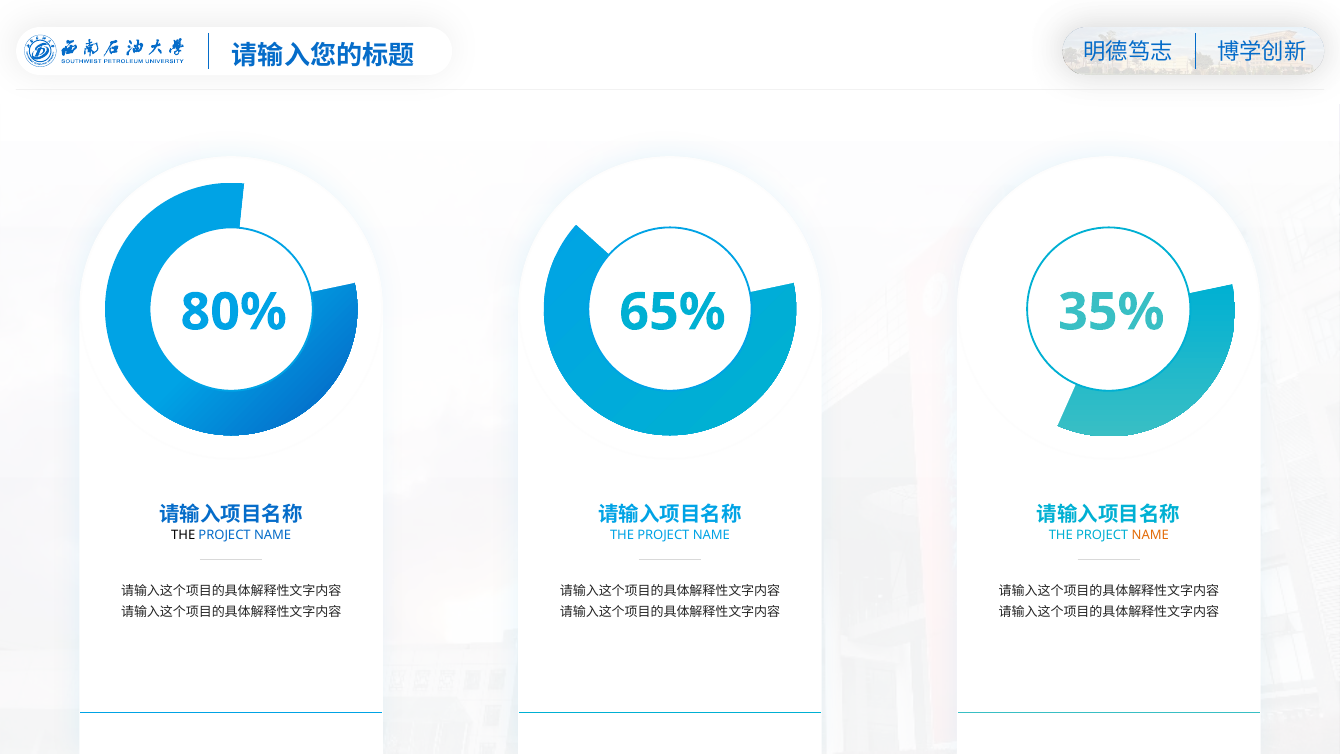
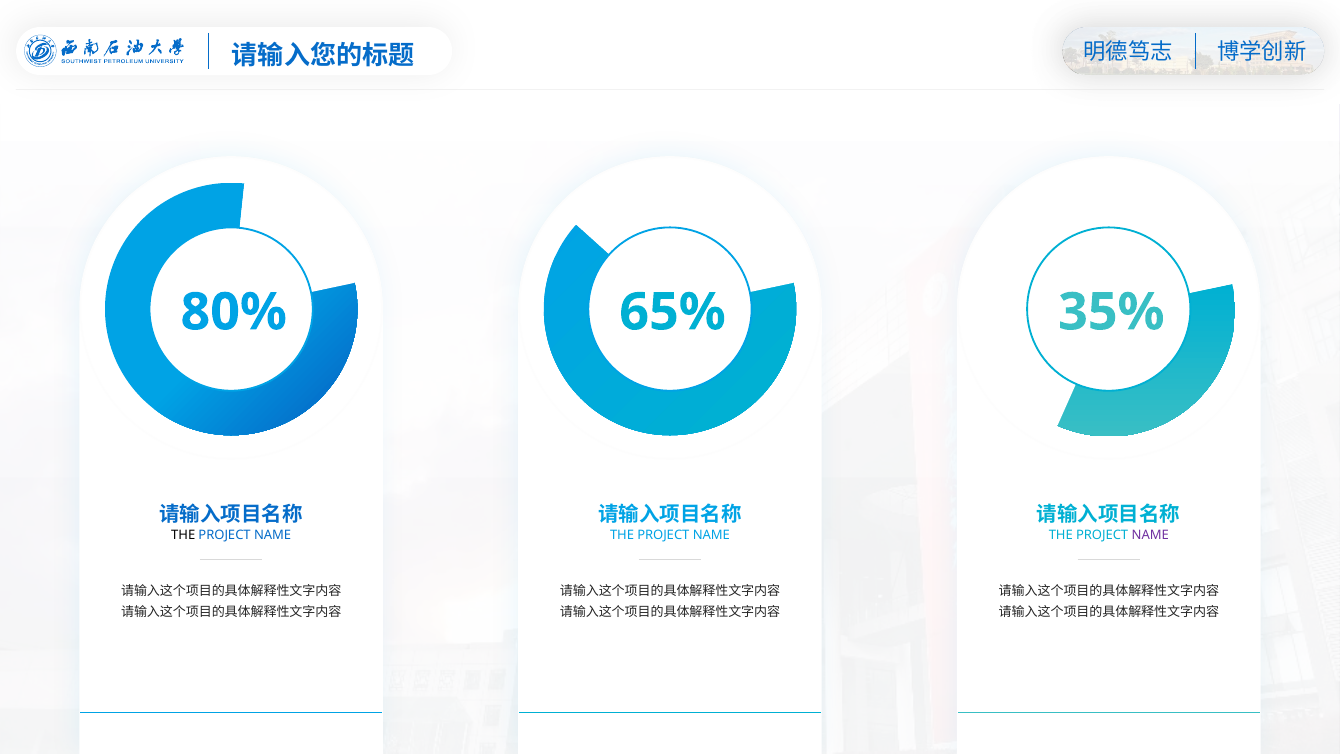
NAME at (1150, 535) colour: orange -> purple
